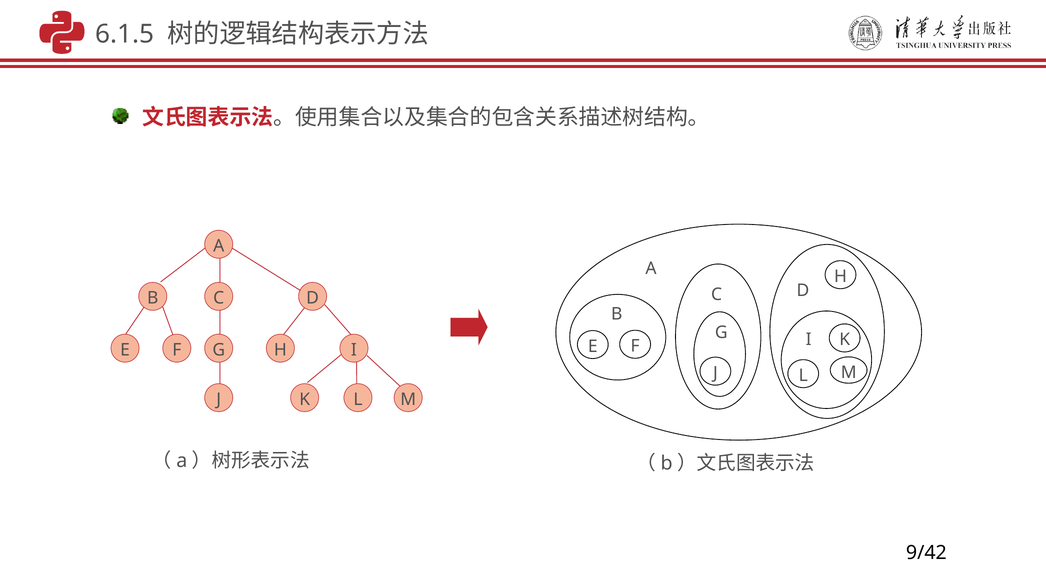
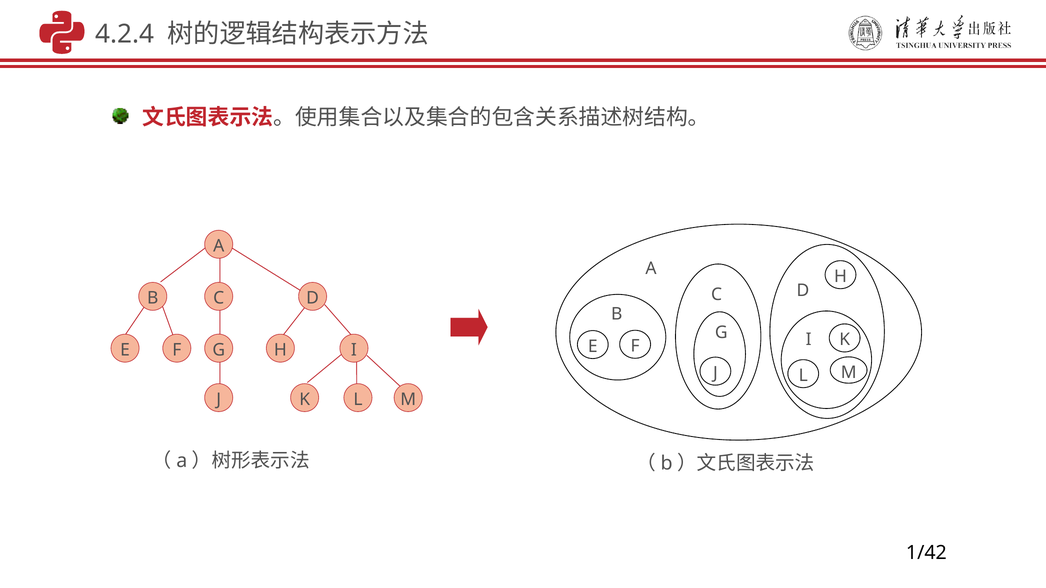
6.1.5: 6.1.5 -> 4.2.4
9/42: 9/42 -> 1/42
